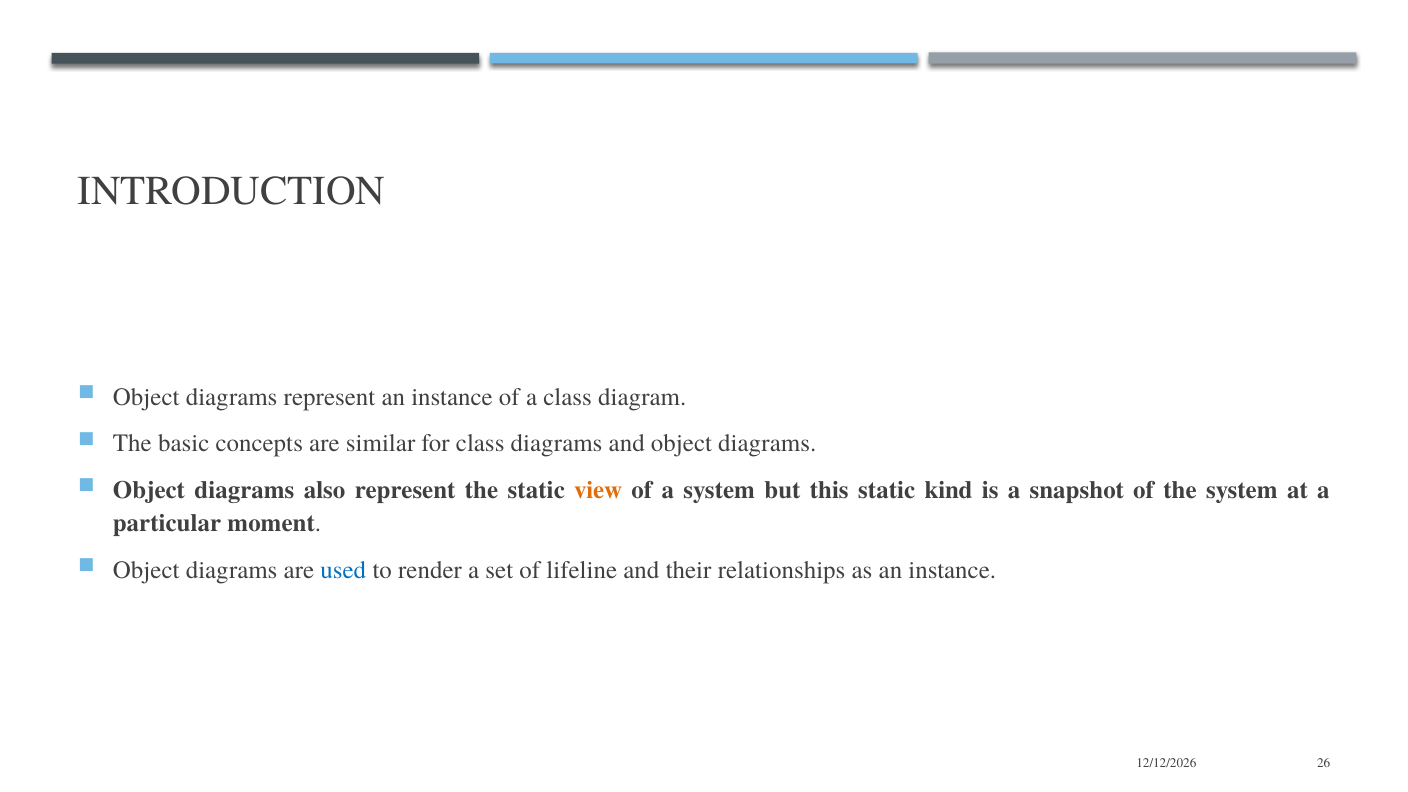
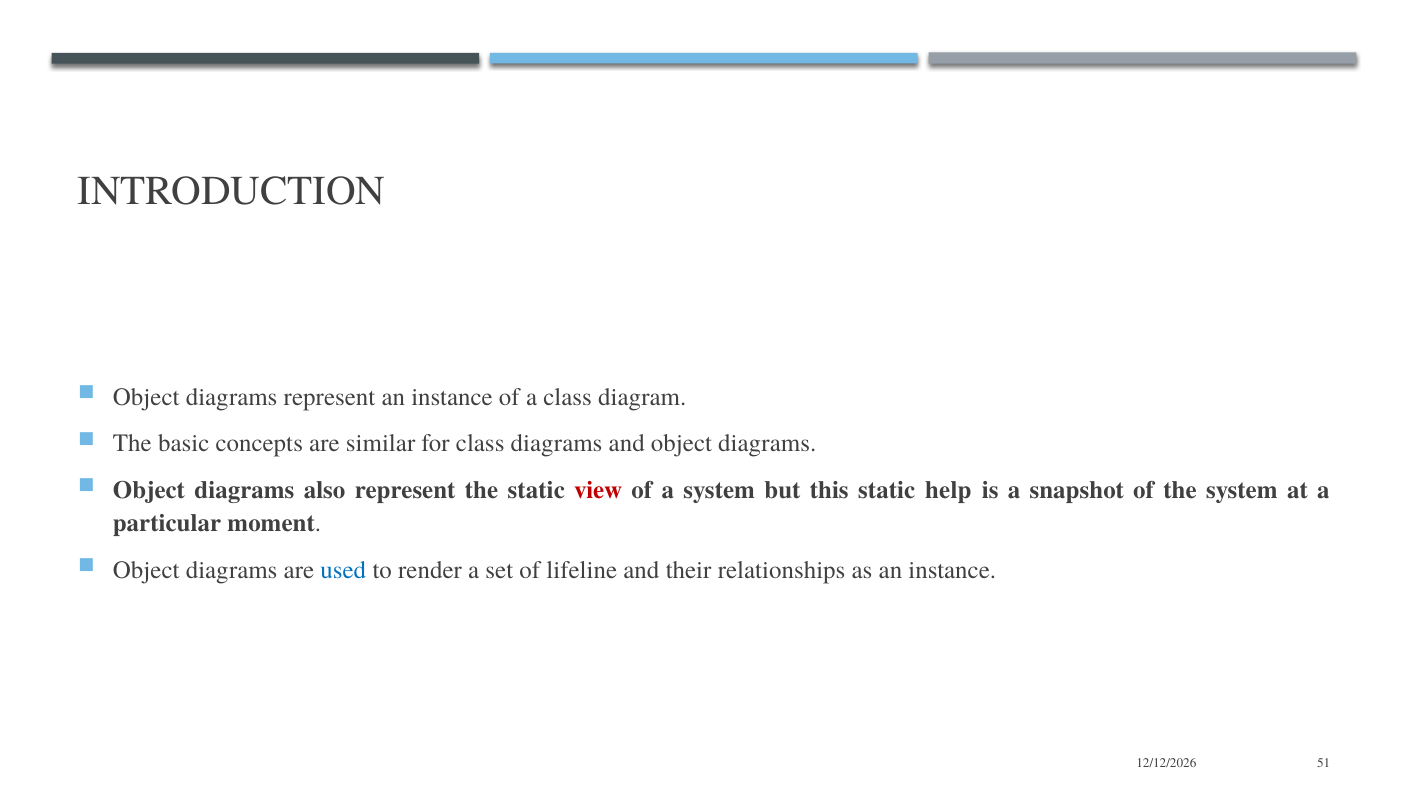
view colour: orange -> red
kind: kind -> help
26: 26 -> 51
